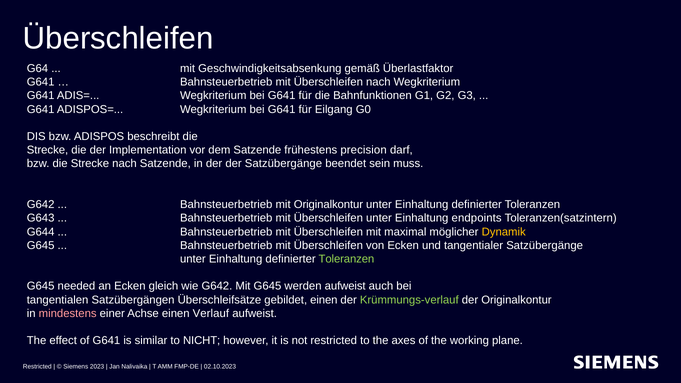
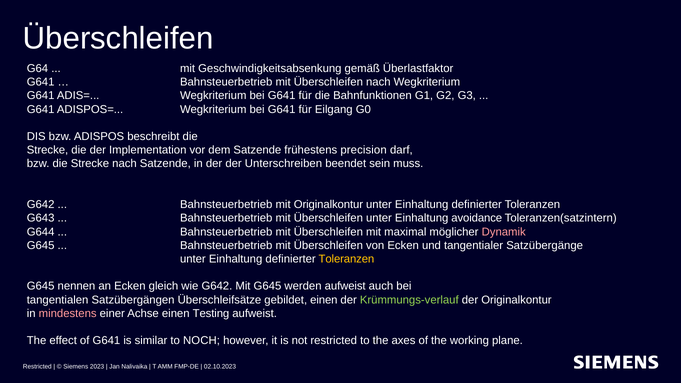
der Satzübergänge: Satzübergänge -> Unterschreiben
endpoints: endpoints -> avoidance
Dynamik colour: yellow -> pink
Toleranzen at (346, 259) colour: light green -> yellow
needed: needed -> nennen
Verlauf: Verlauf -> Testing
NICHT: NICHT -> NOCH
